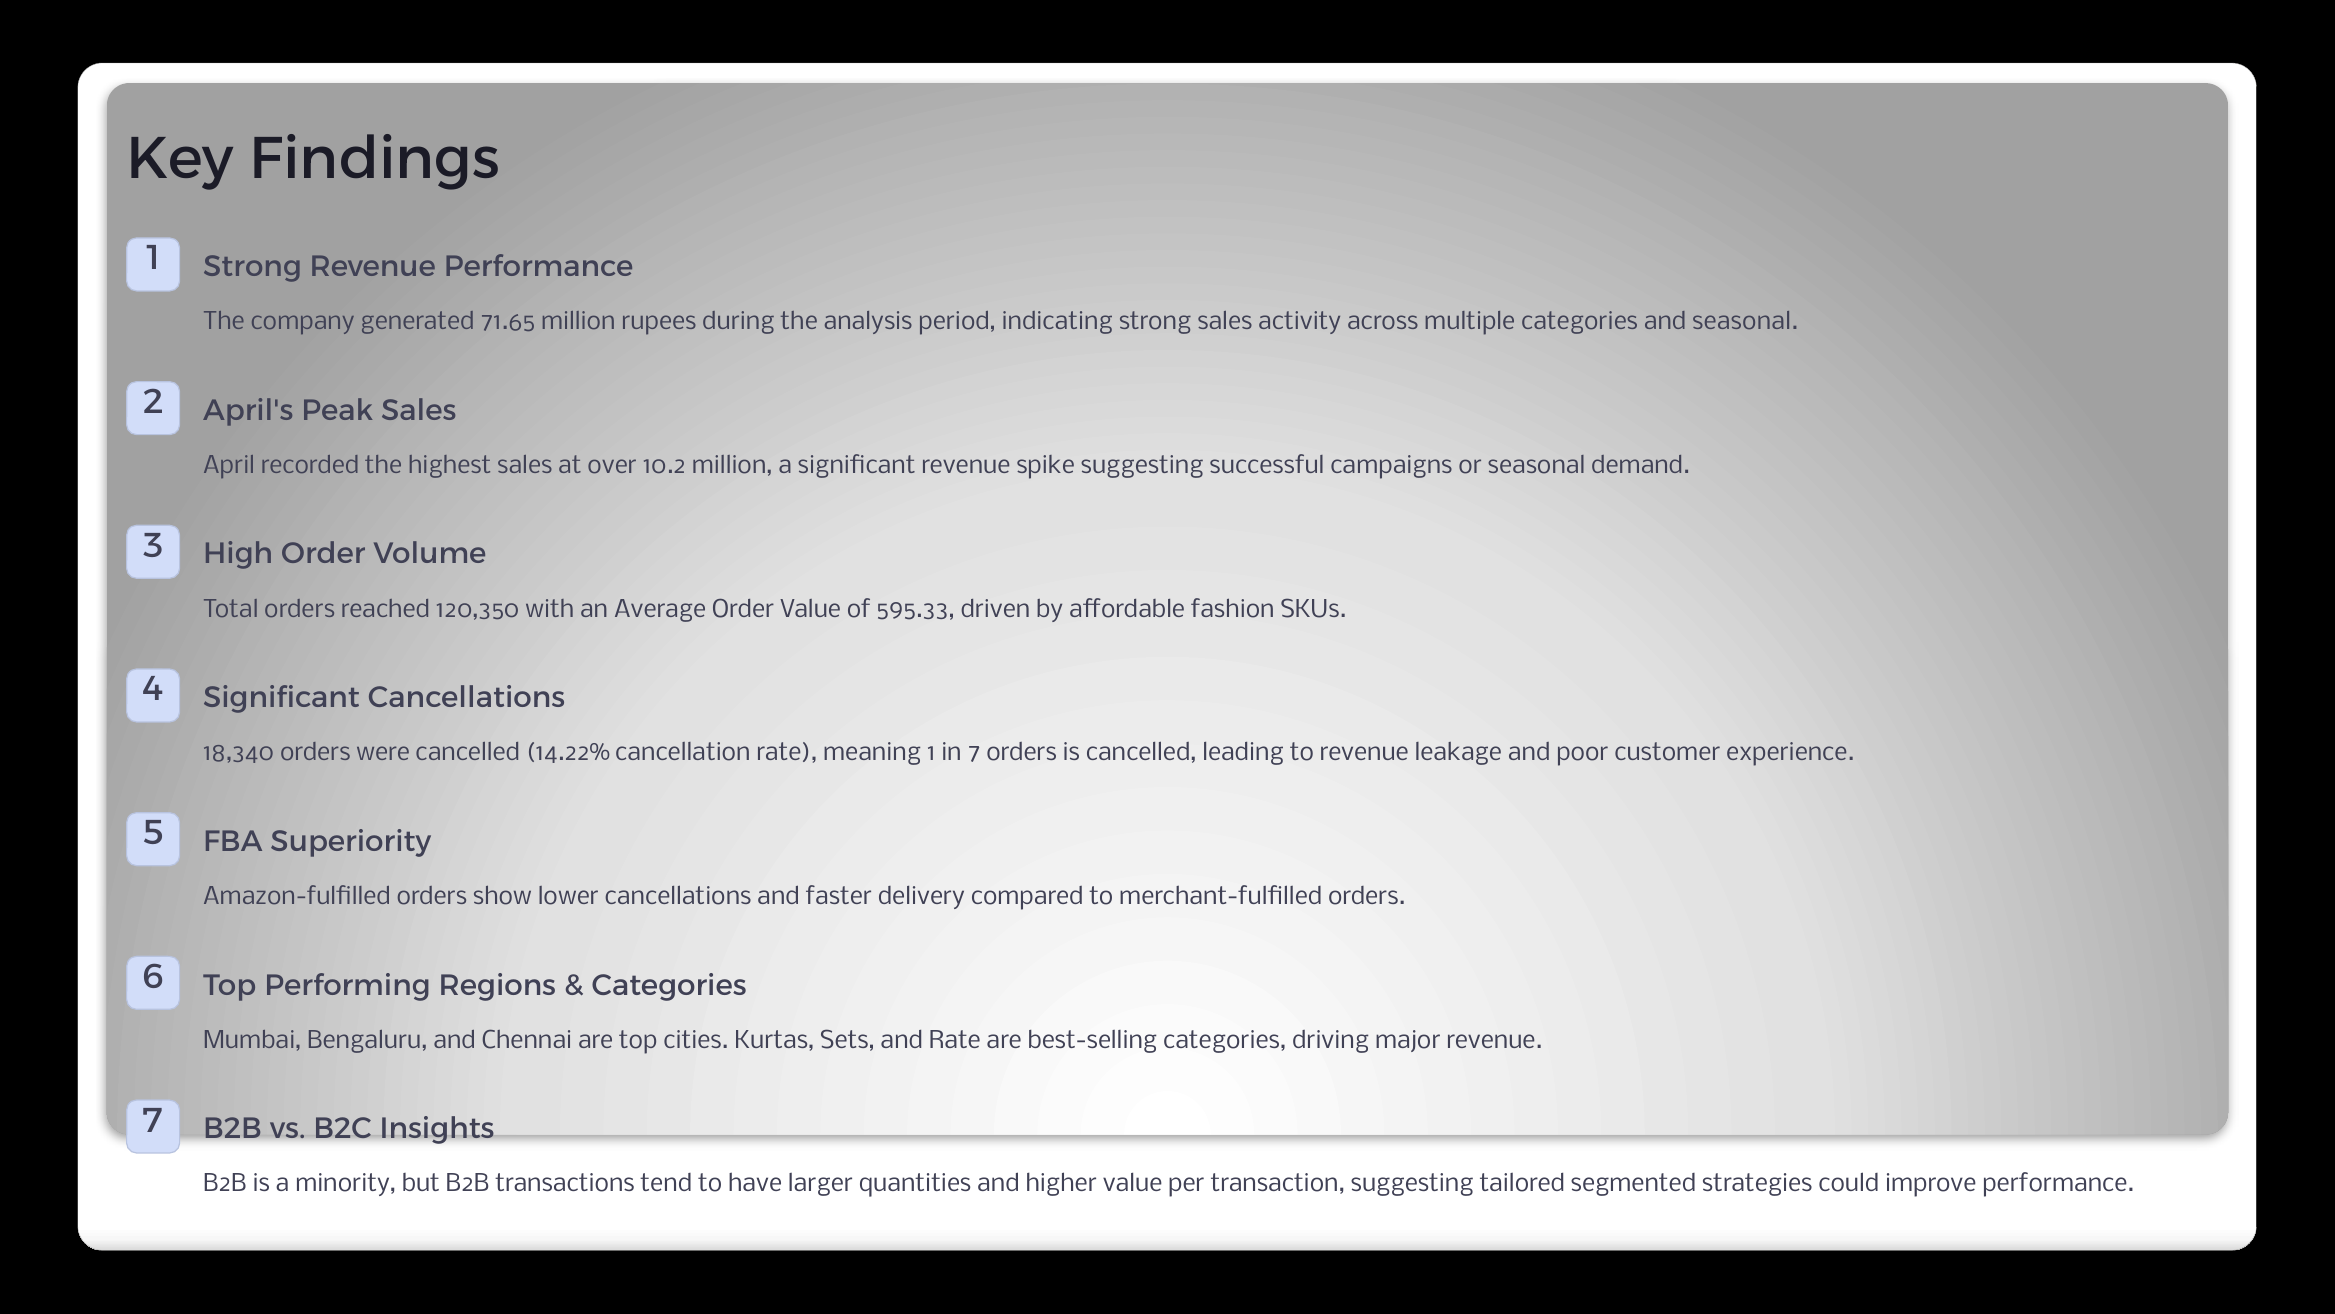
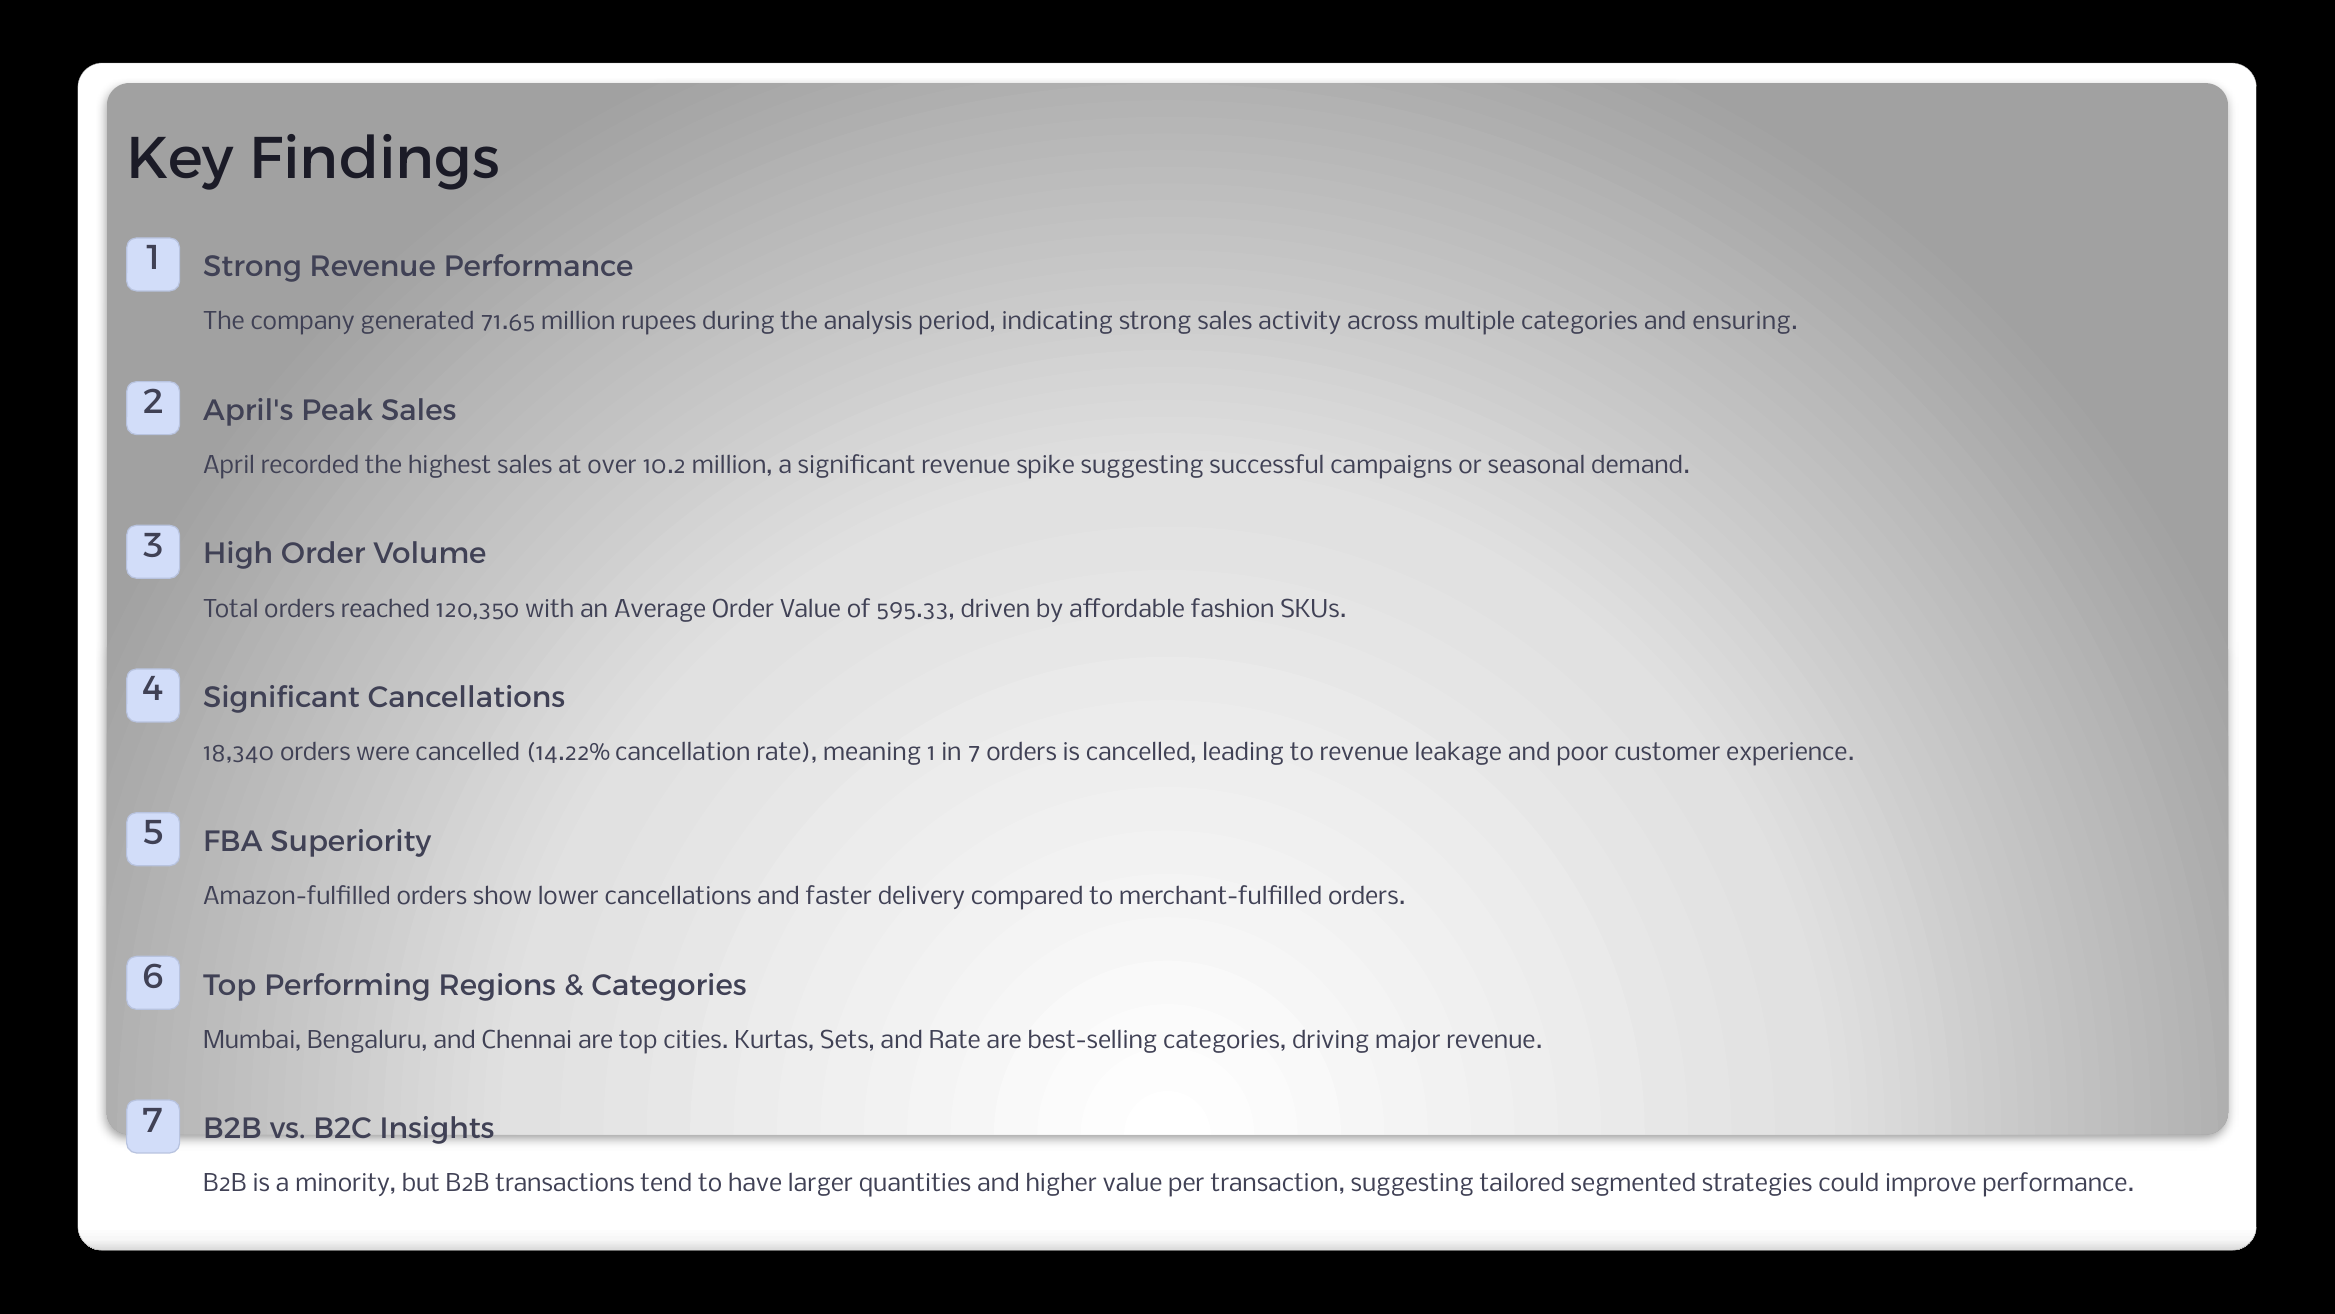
and seasonal: seasonal -> ensuring
